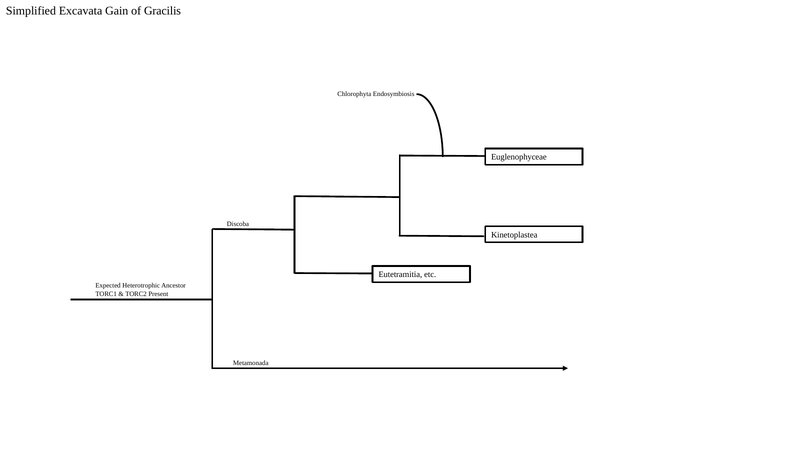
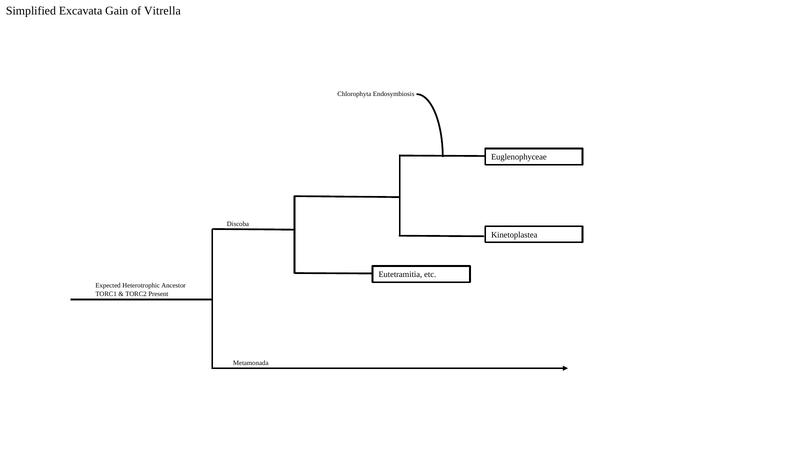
Gracilis: Gracilis -> Vitrella
